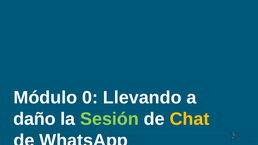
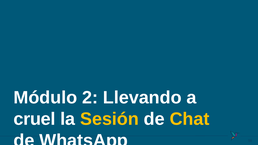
0: 0 -> 2
daño: daño -> cruel
Sesión colour: light green -> yellow
